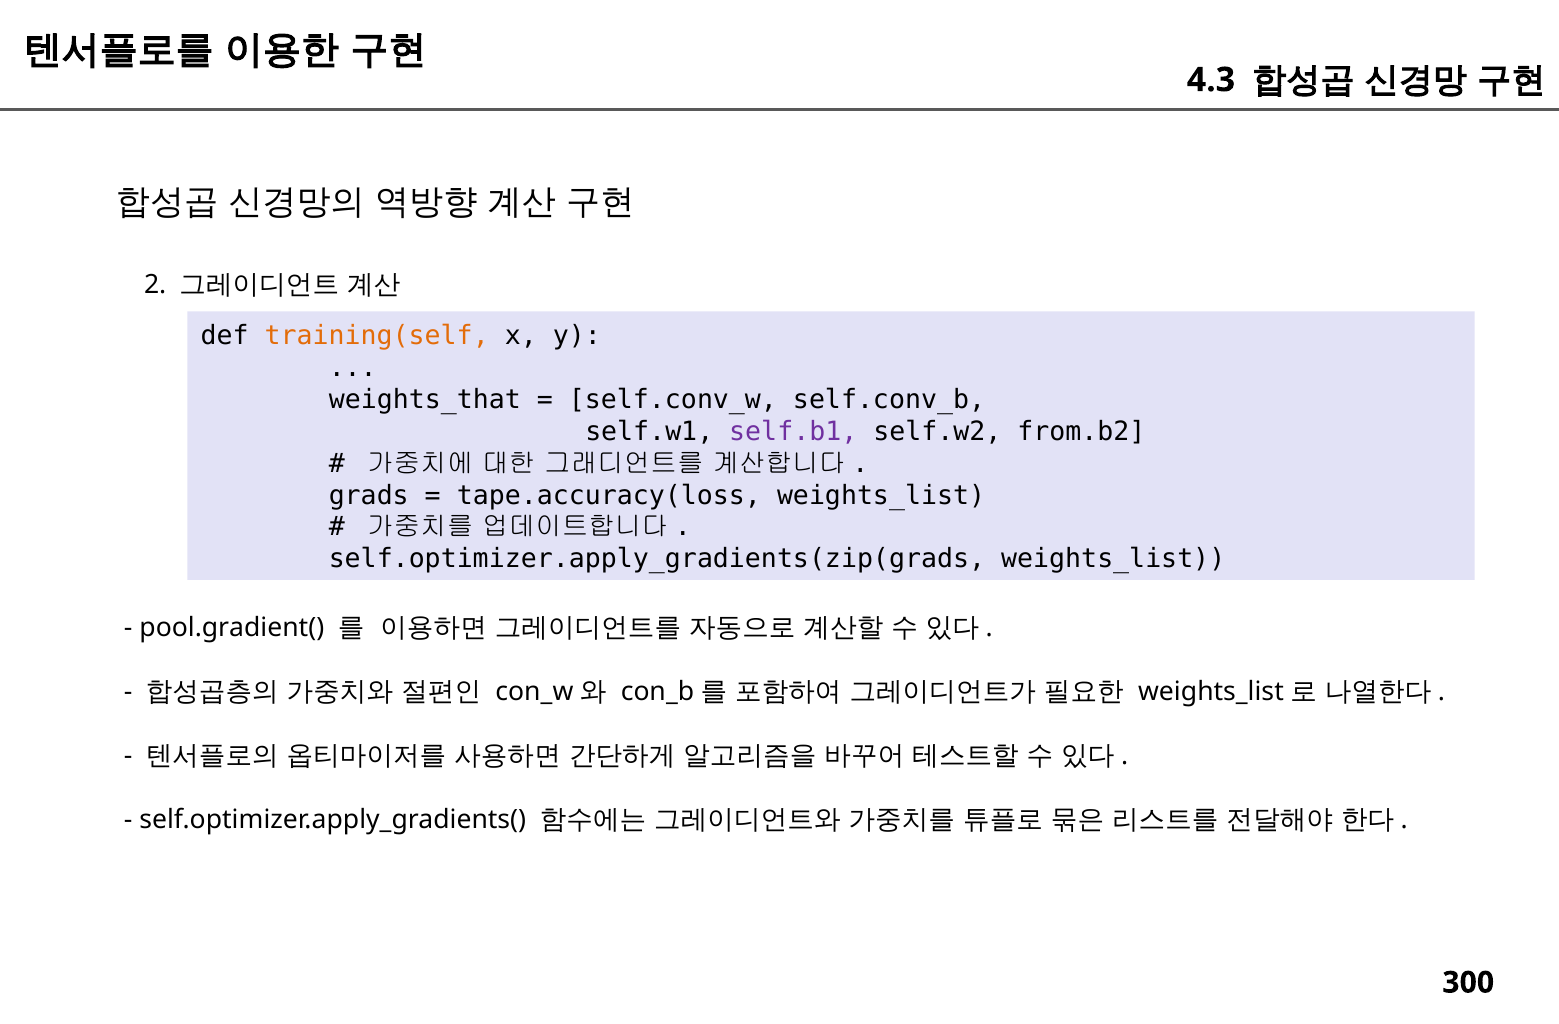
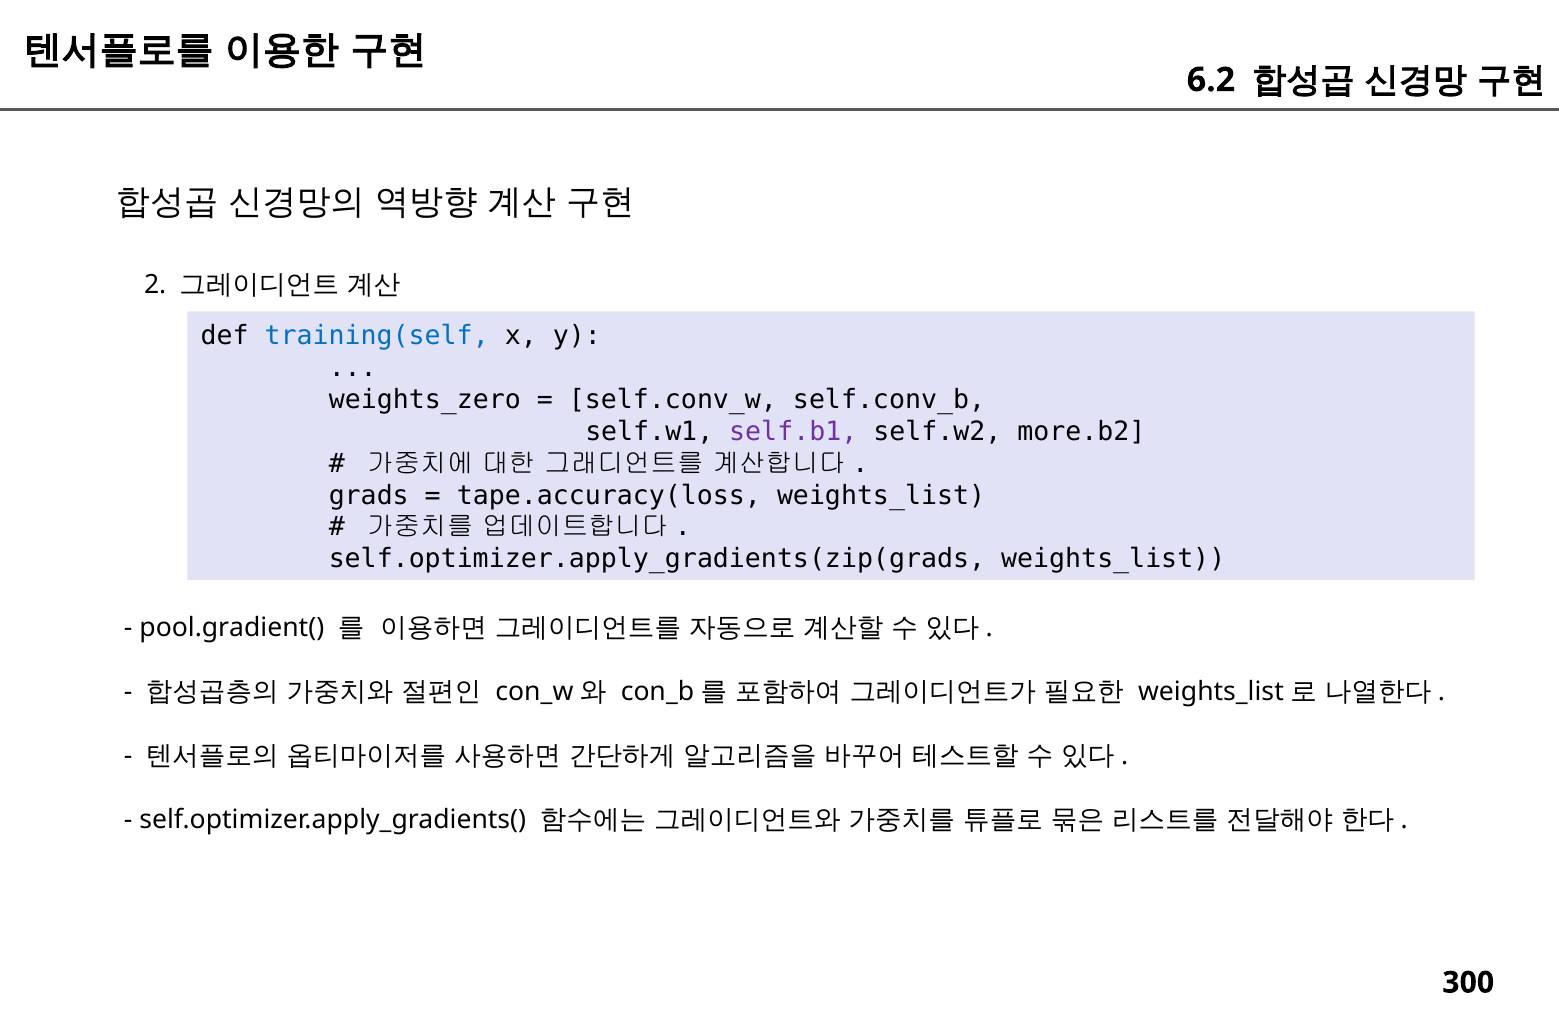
4.3: 4.3 -> 6.2
training(self colour: orange -> blue
weights_that: weights_that -> weights_zero
from.b2: from.b2 -> more.b2
